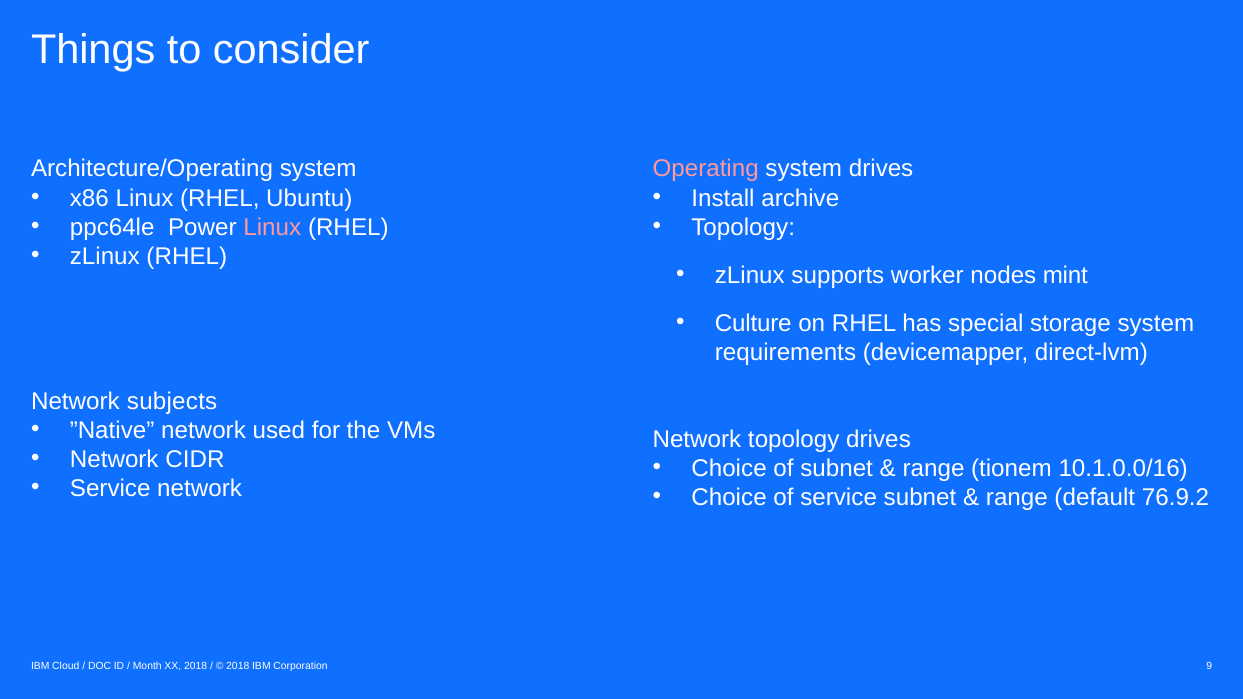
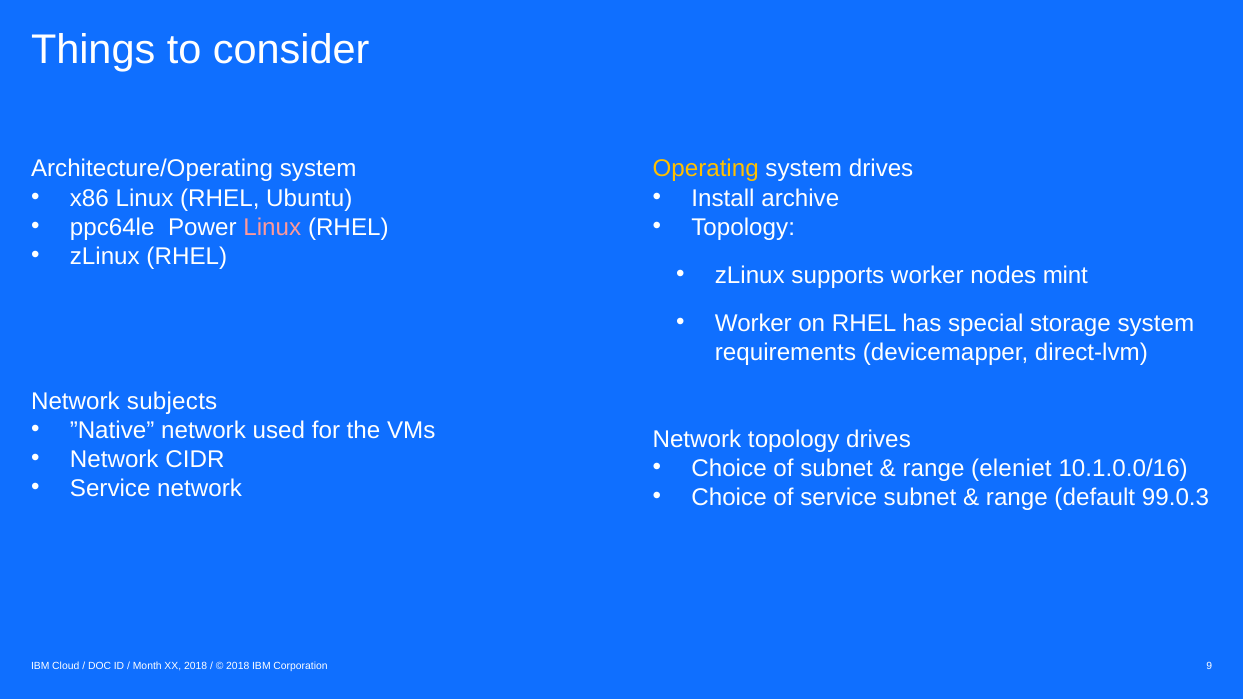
Operating colour: pink -> yellow
Culture at (753, 323): Culture -> Worker
tionem: tionem -> eleniet
76.9.2: 76.9.2 -> 99.0.3
